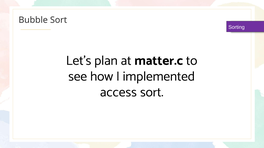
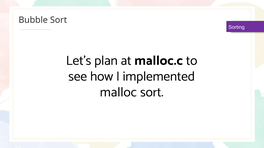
matter.c: matter.c -> malloc.c
access: access -> malloc
